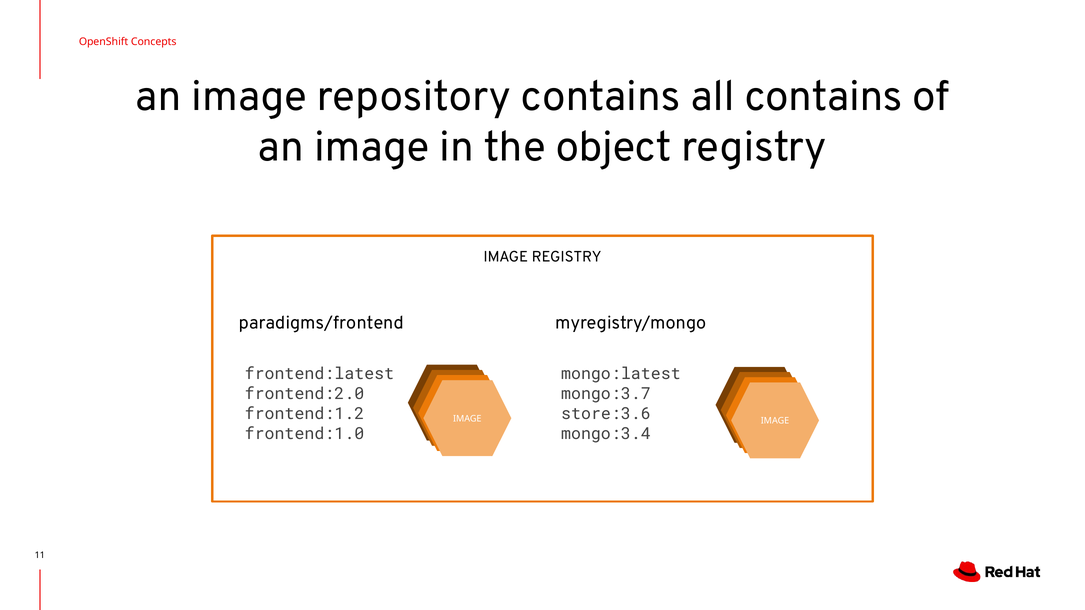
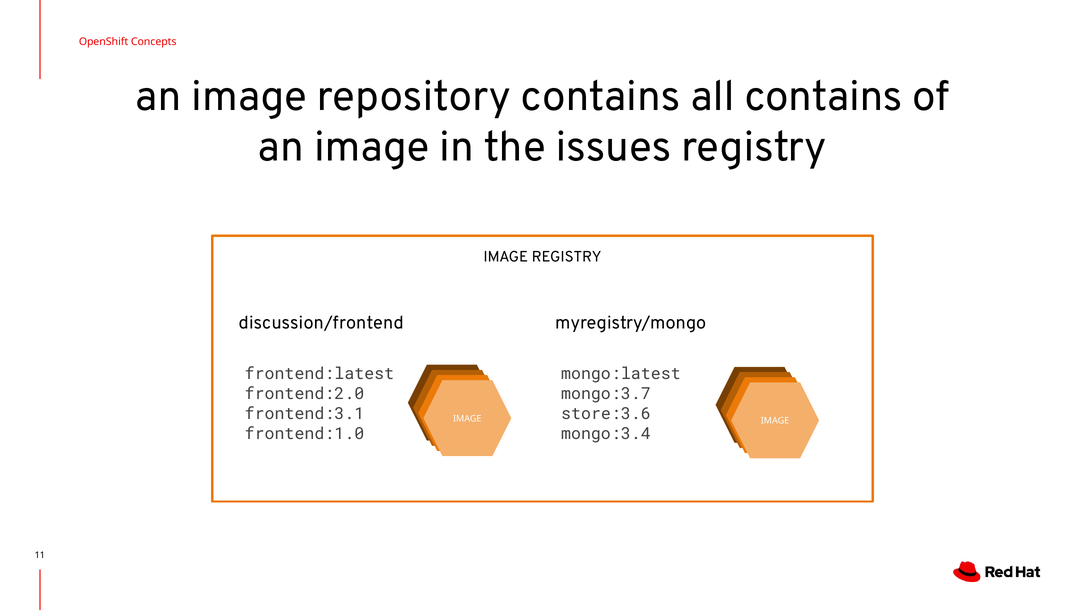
object: object -> issues
paradigms/frontend: paradigms/frontend -> discussion/frontend
frontend:1.2: frontend:1.2 -> frontend:3.1
